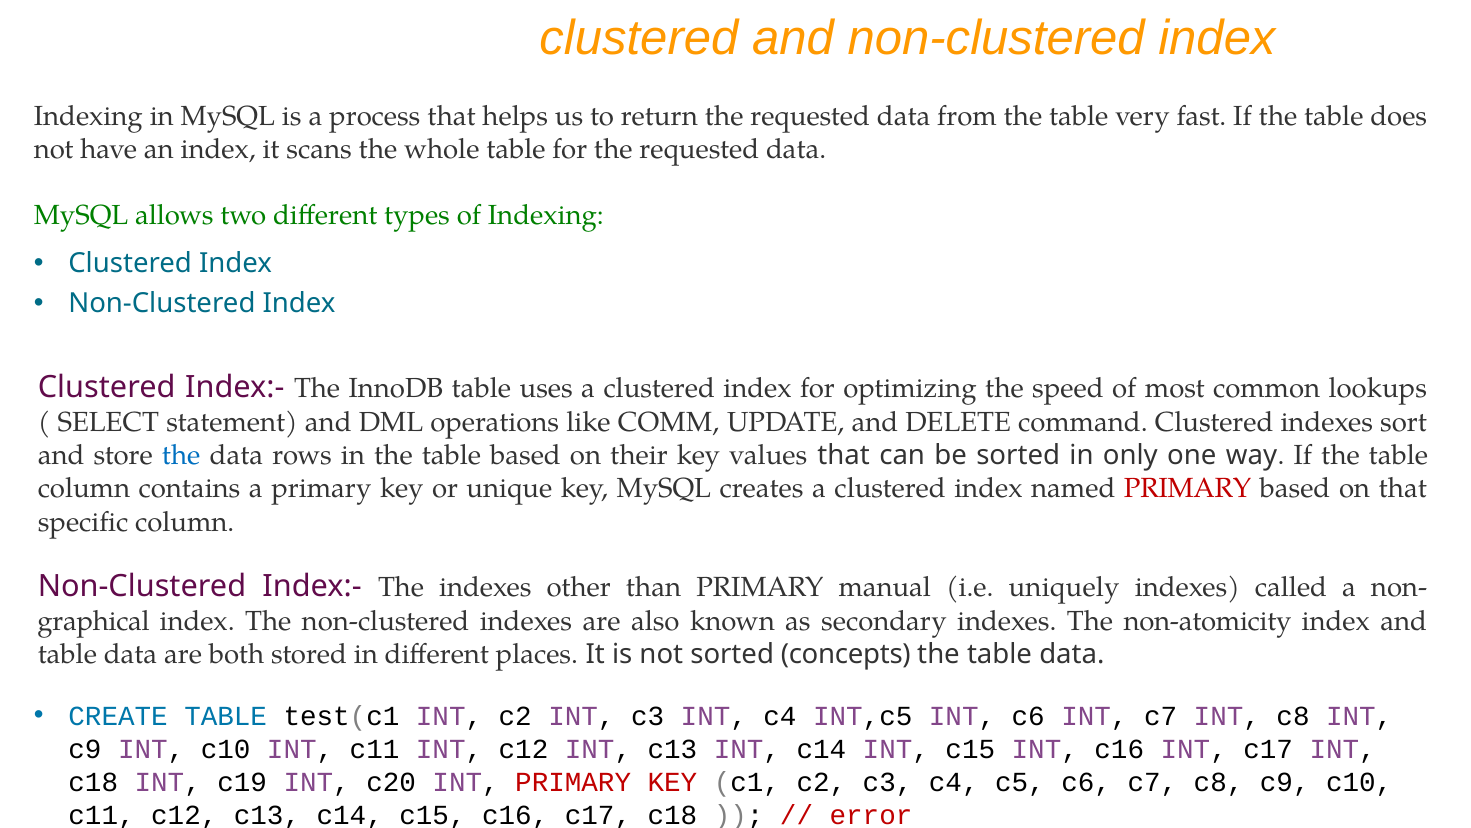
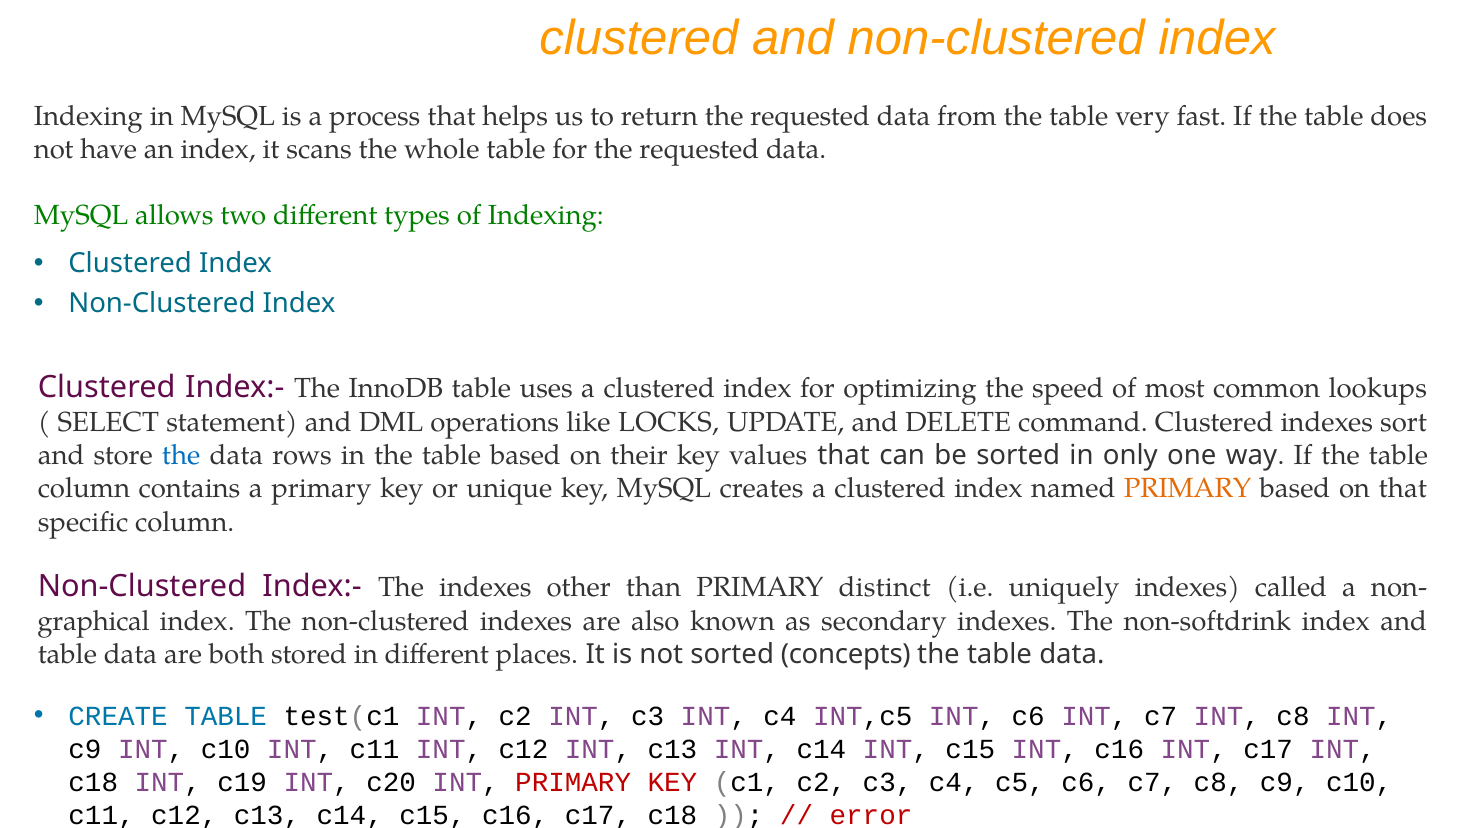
COMM: COMM -> LOCKS
PRIMARY at (1188, 488) colour: red -> orange
manual: manual -> distinct
non-atomicity: non-atomicity -> non-softdrink
